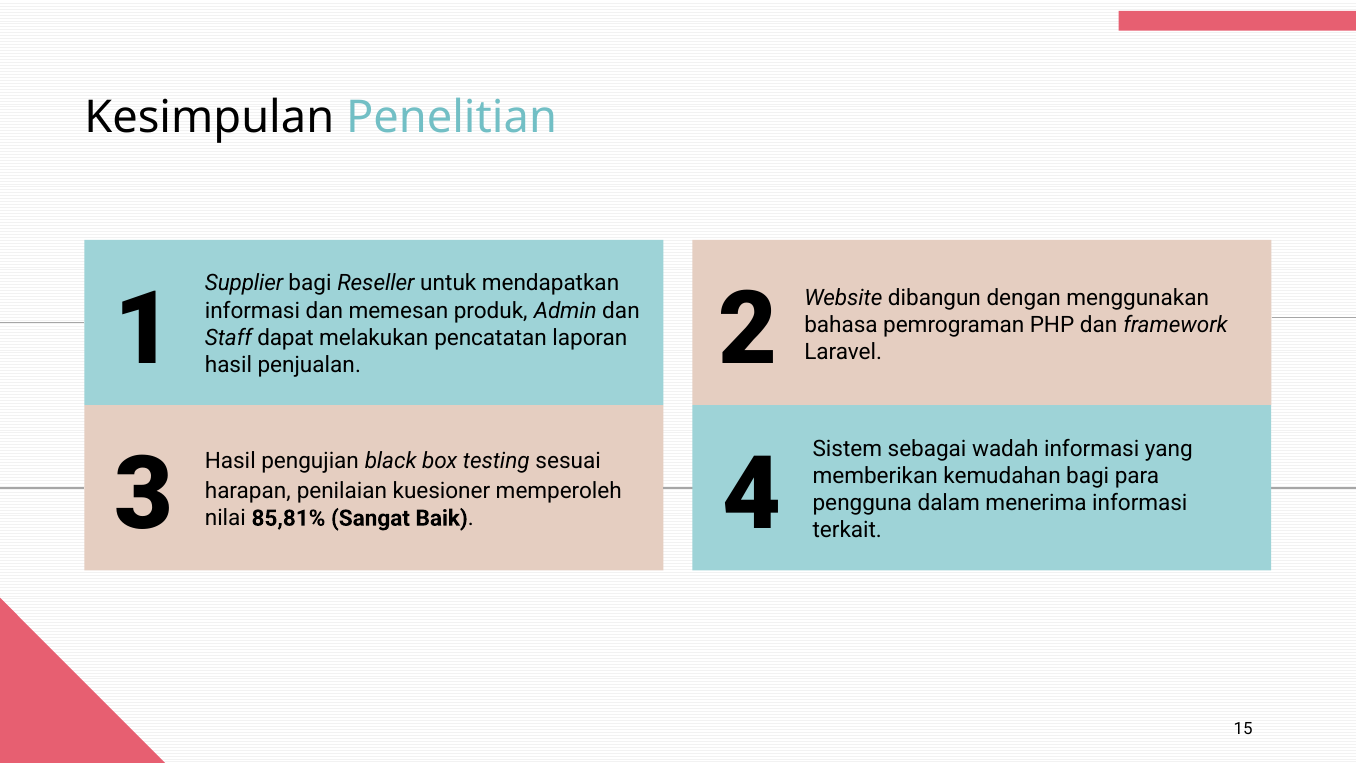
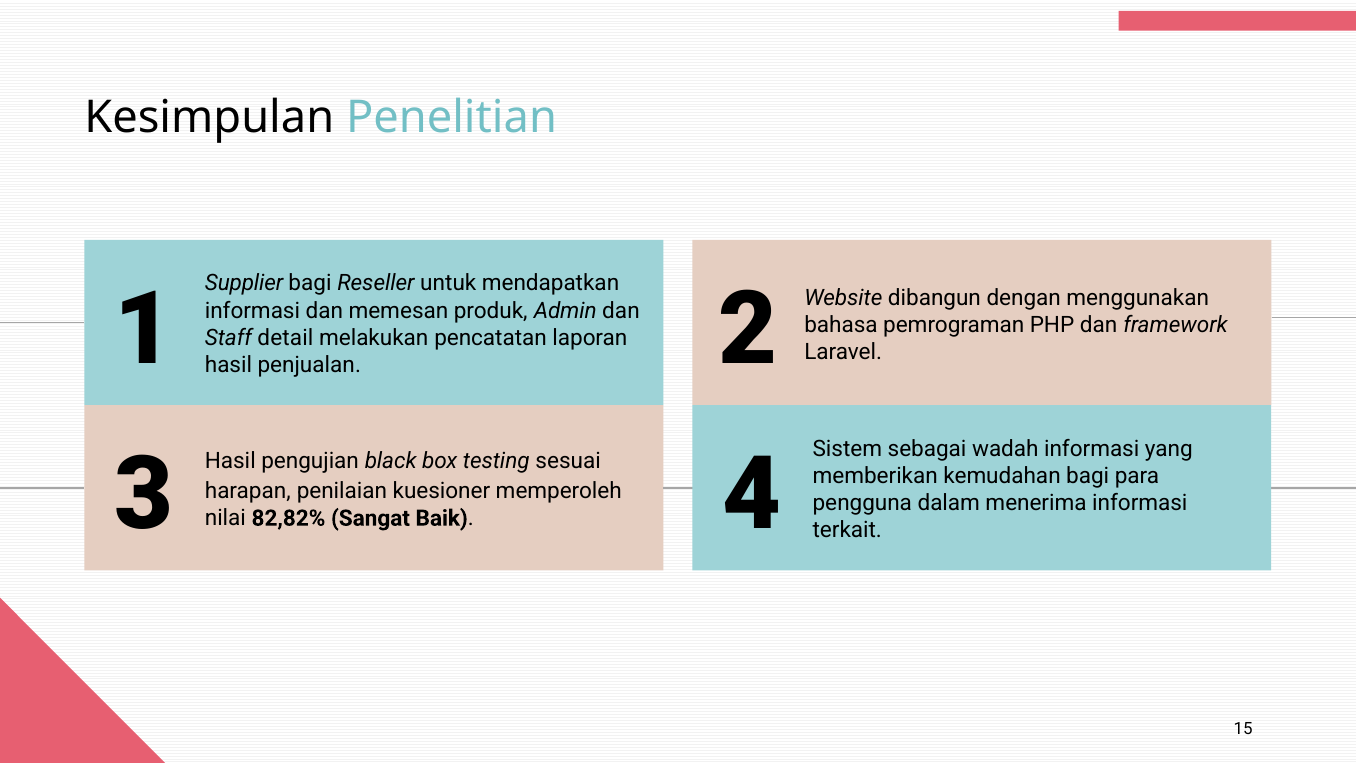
dapat: dapat -> detail
85,81%: 85,81% -> 82,82%
